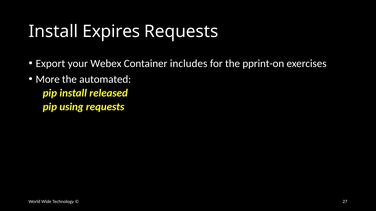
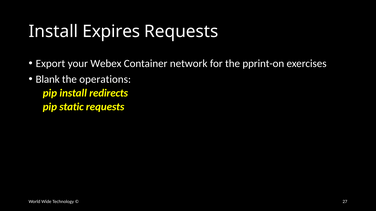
includes: includes -> network
More: More -> Blank
automated: automated -> operations
released: released -> redirects
using: using -> static
